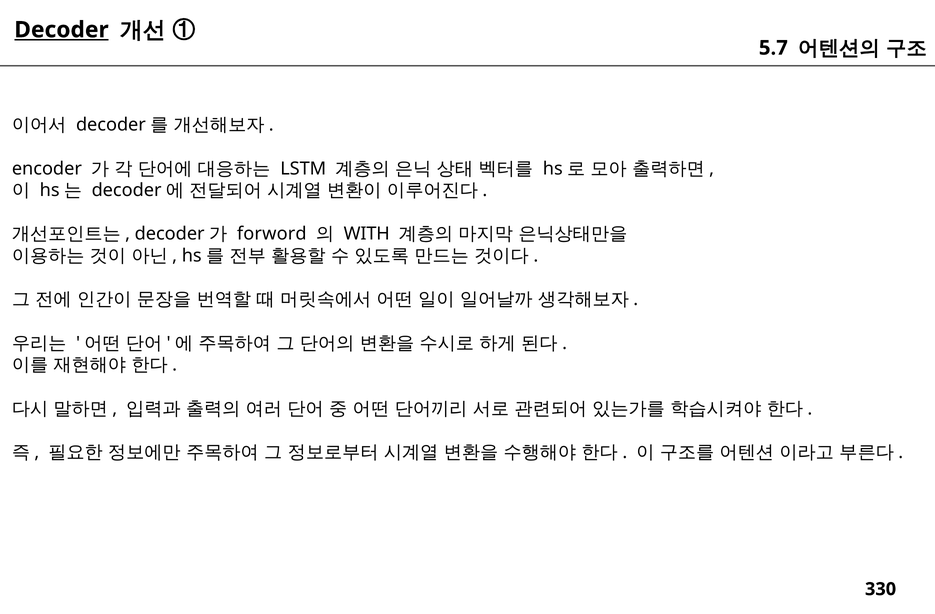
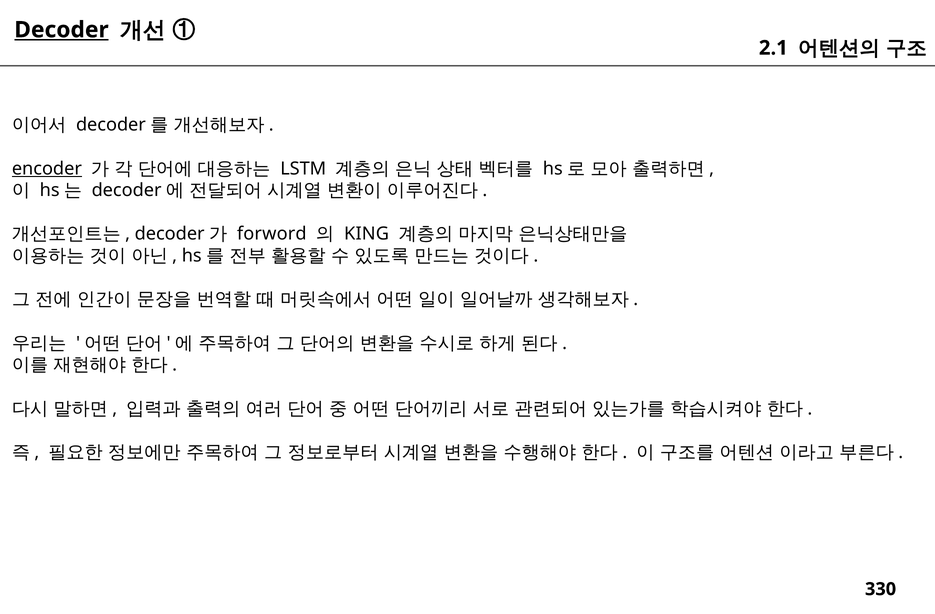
5.7: 5.7 -> 2.1
encoder underline: none -> present
WITH: WITH -> KING
